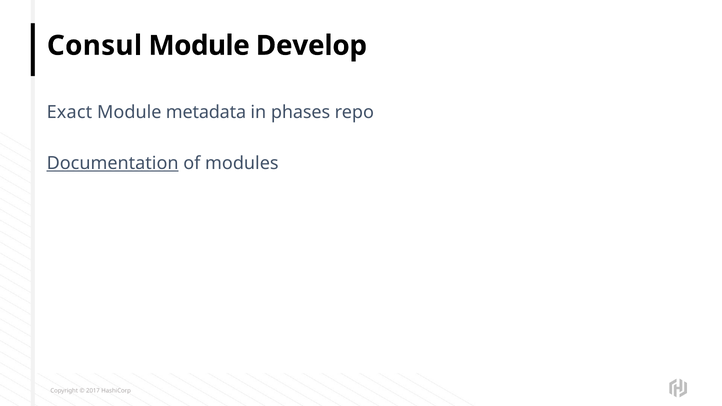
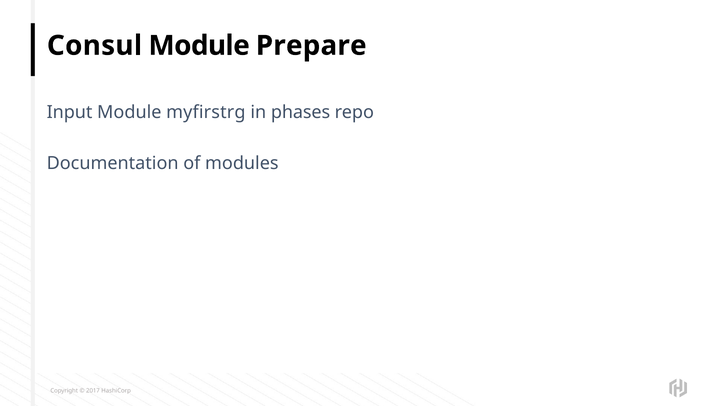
Develop: Develop -> Prepare
Exact: Exact -> Input
metadata: metadata -> myfirstrg
Documentation underline: present -> none
